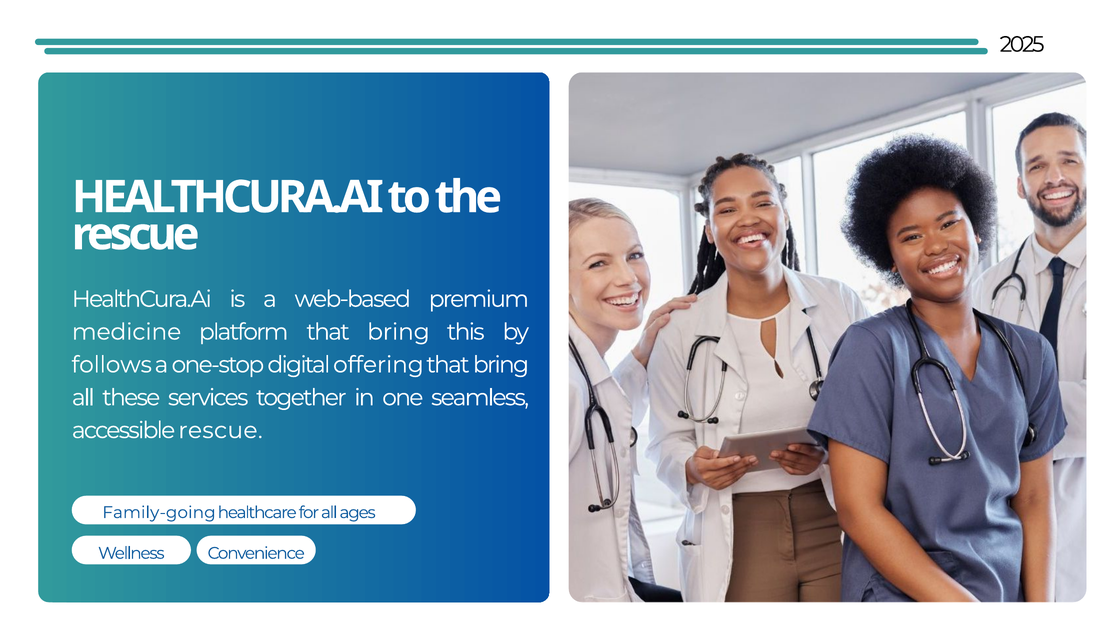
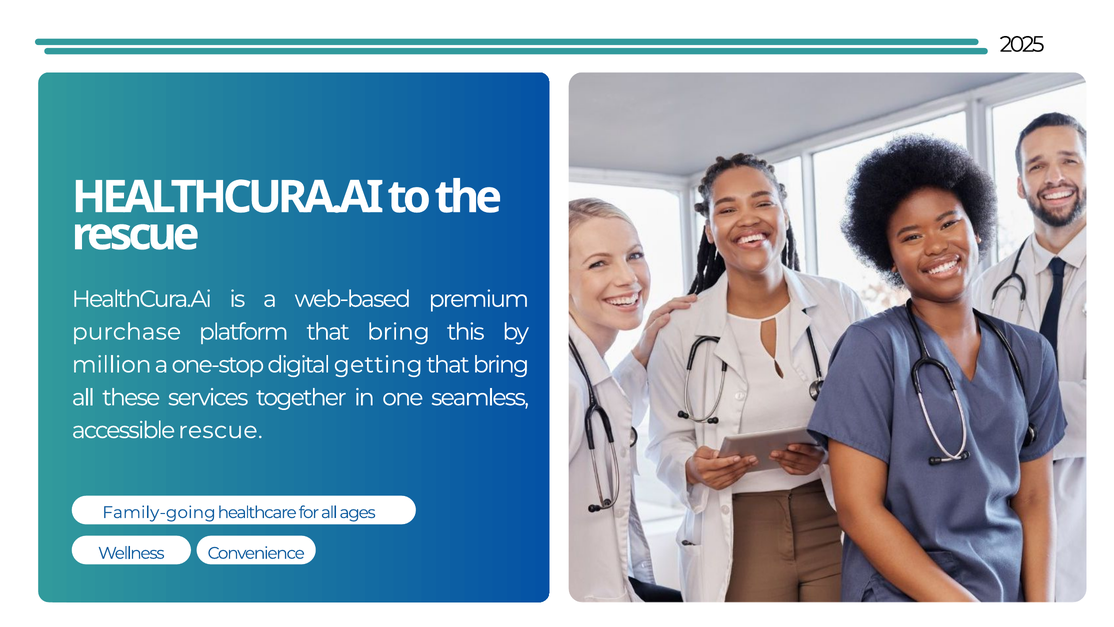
medicine: medicine -> purchase
follows: follows -> million
offering: offering -> getting
